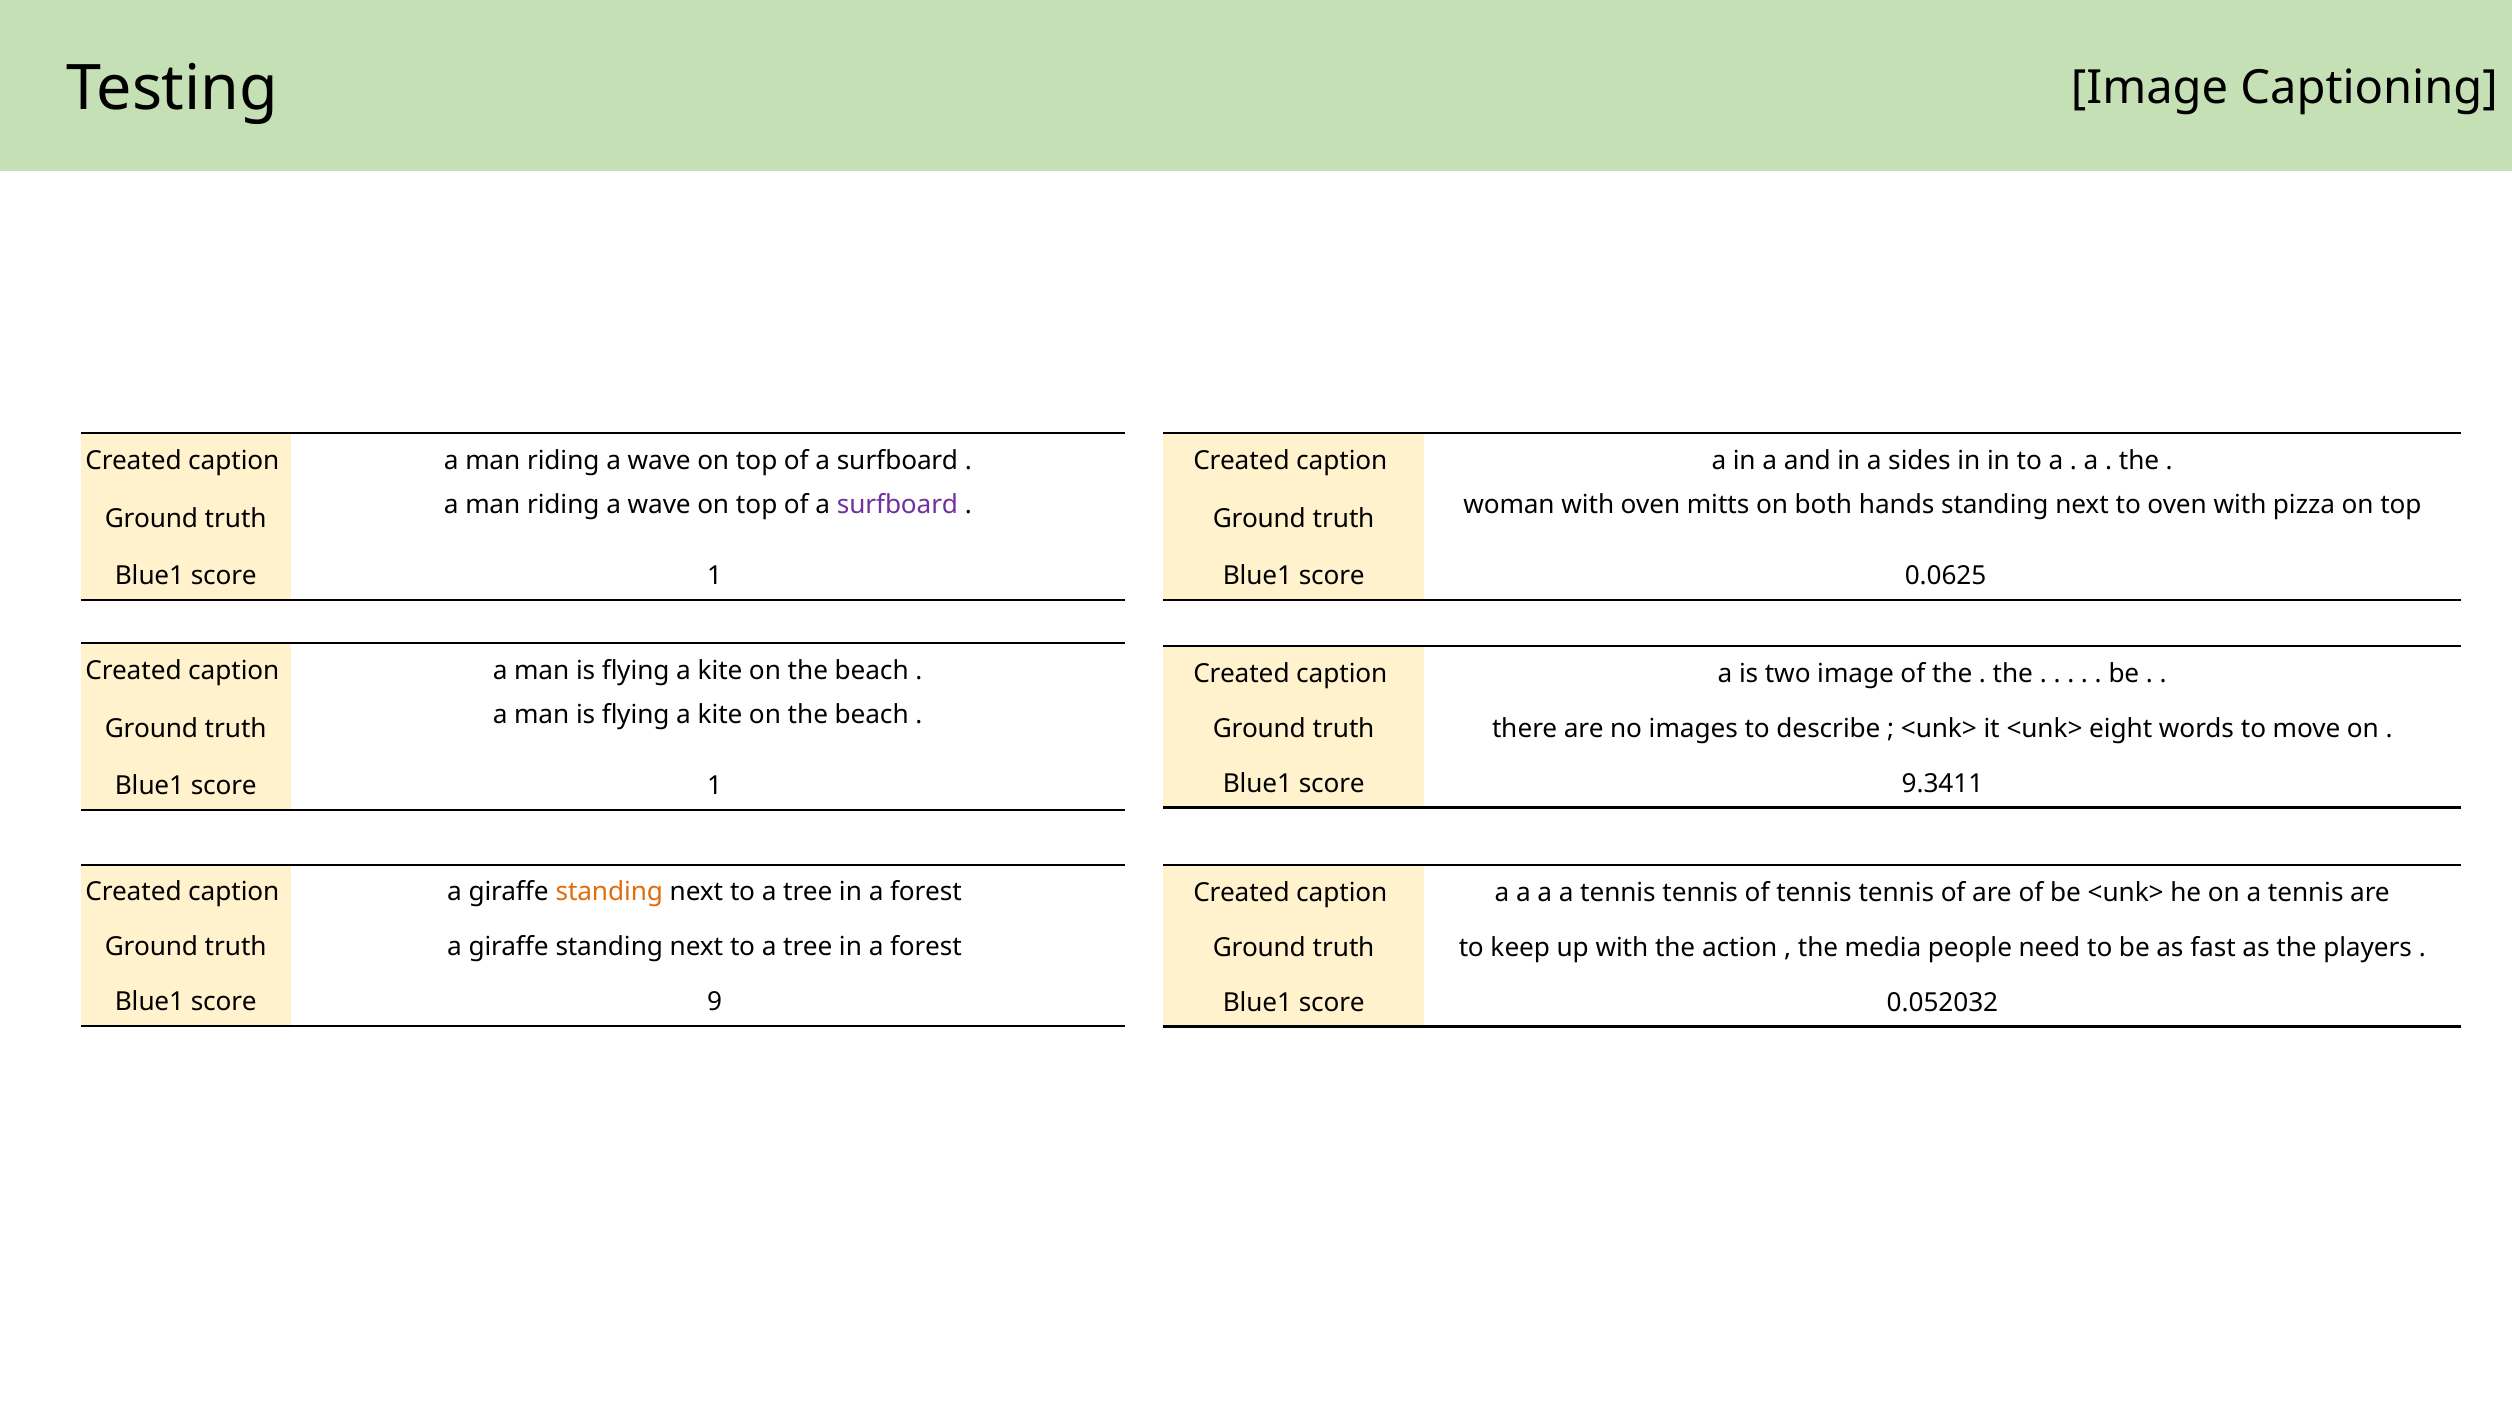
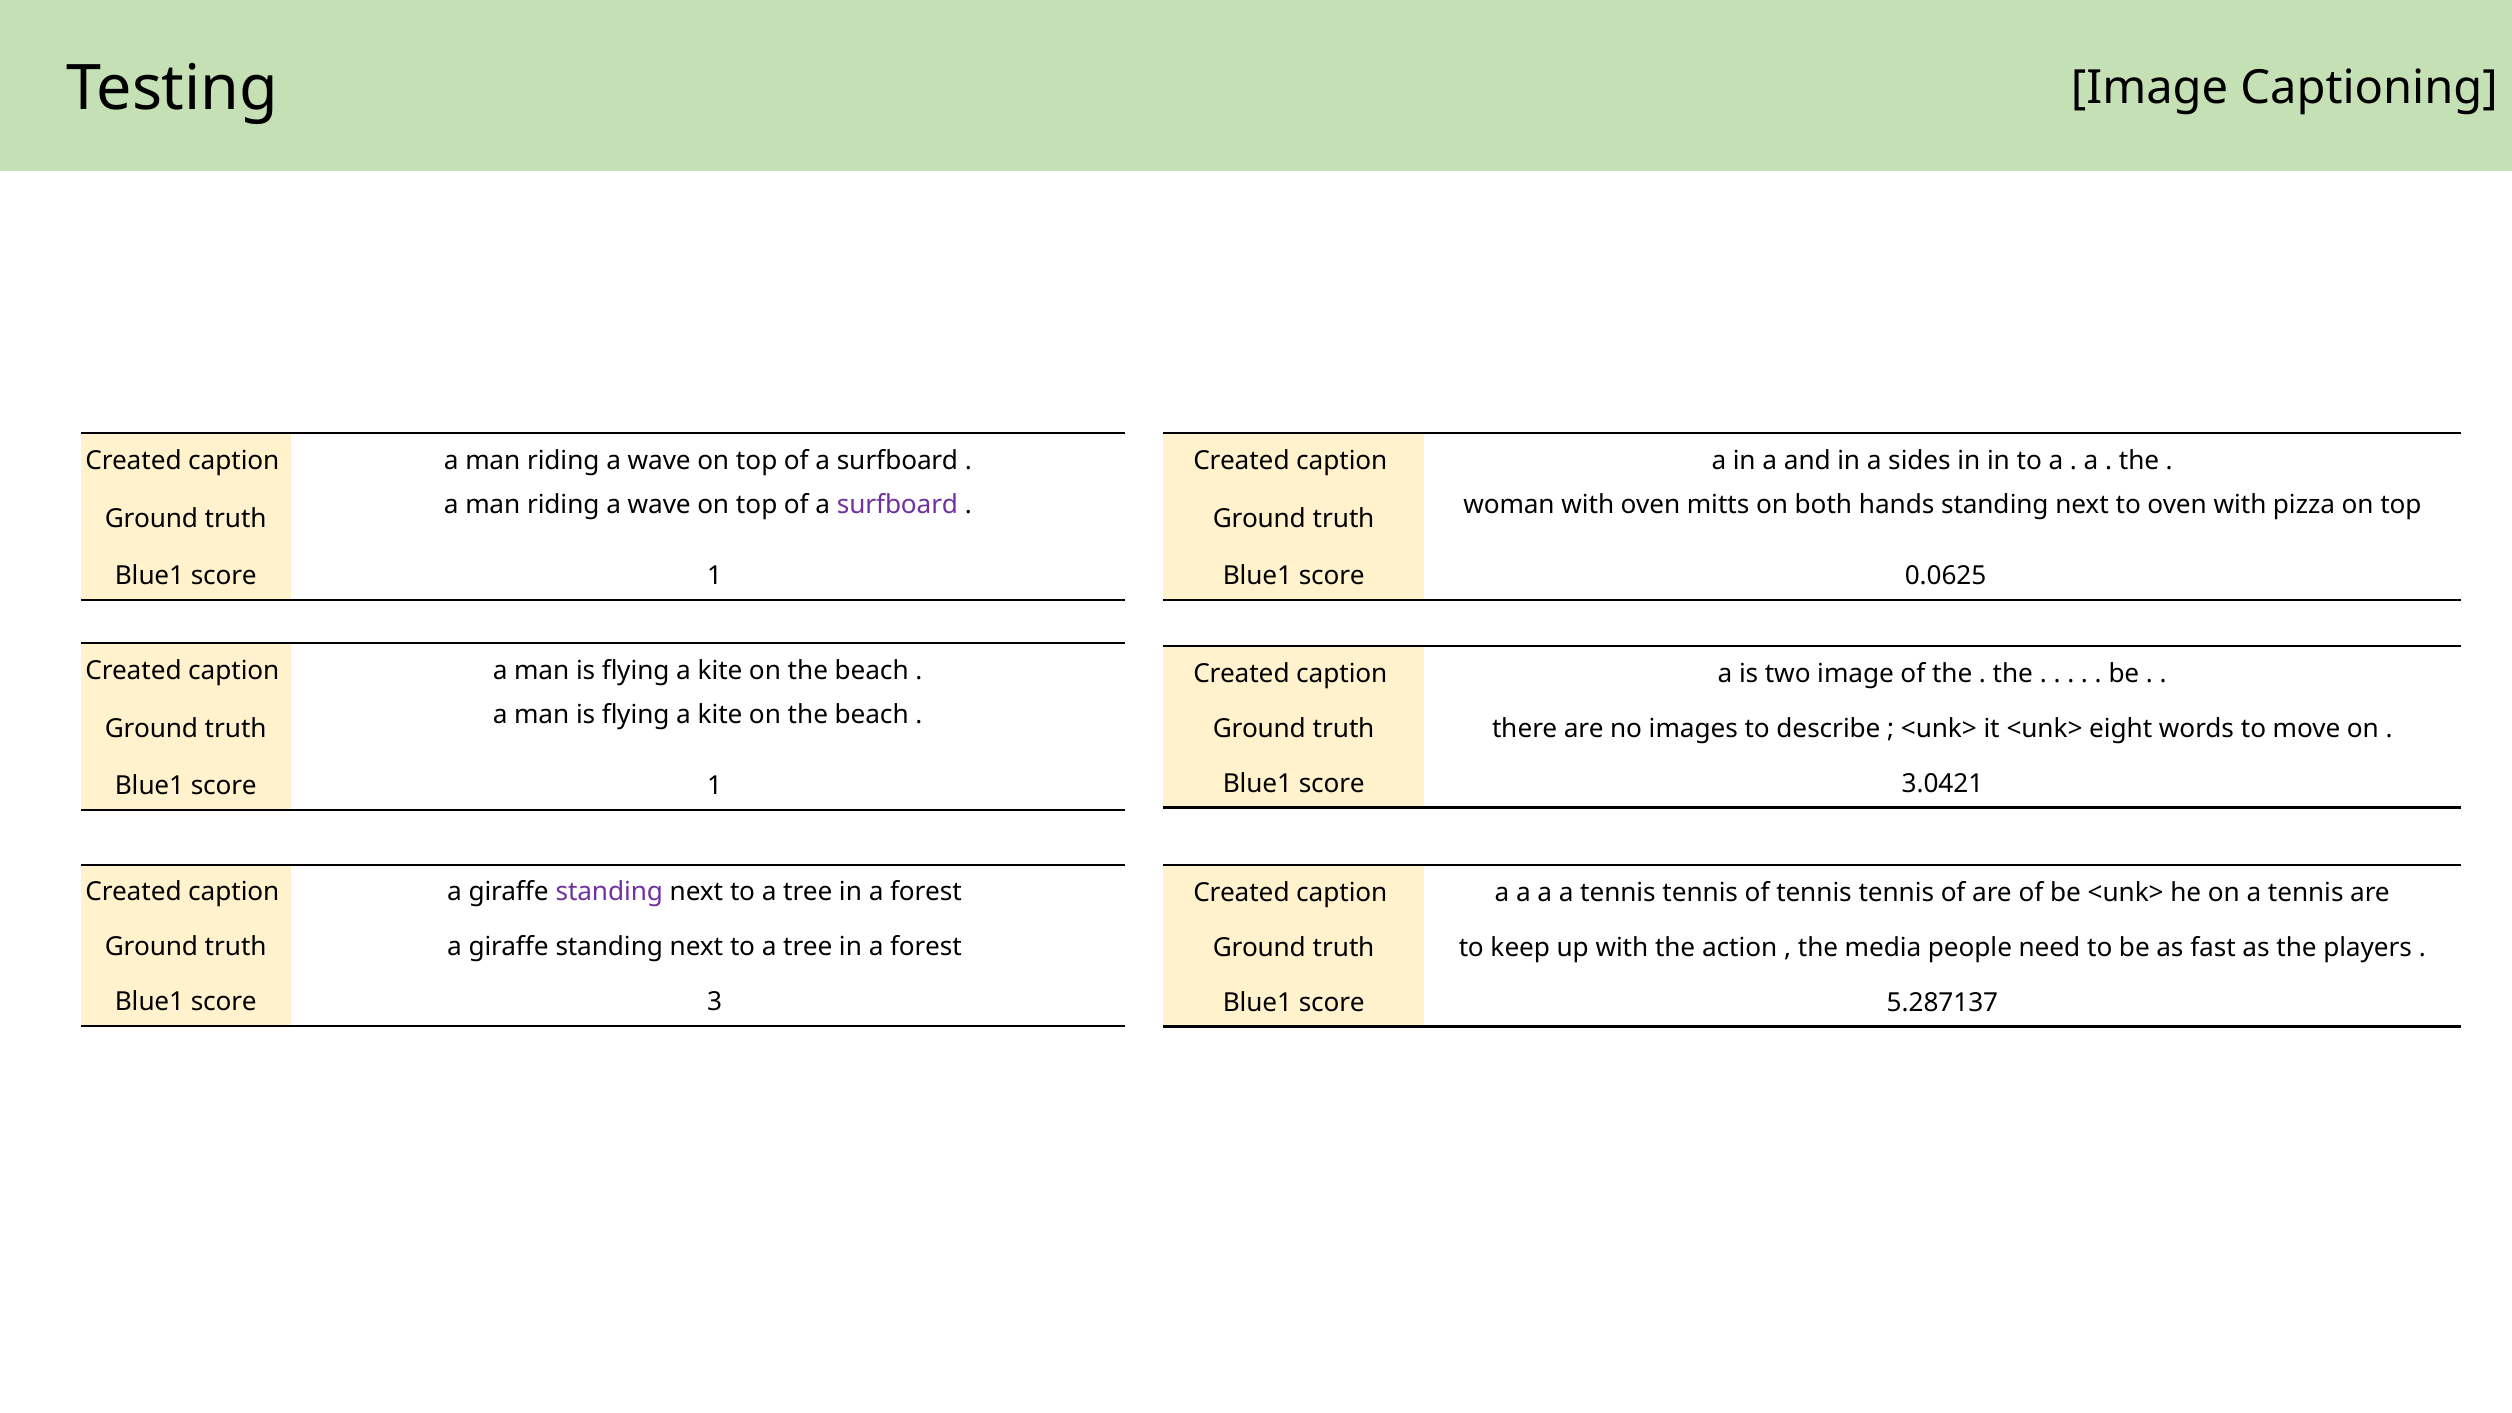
9.3411: 9.3411 -> 3.0421
standing at (609, 892) colour: orange -> purple
9: 9 -> 3
0.052032: 0.052032 -> 5.287137
